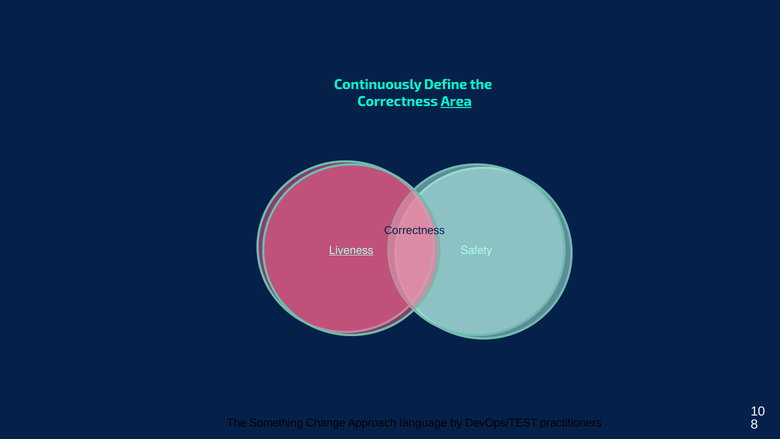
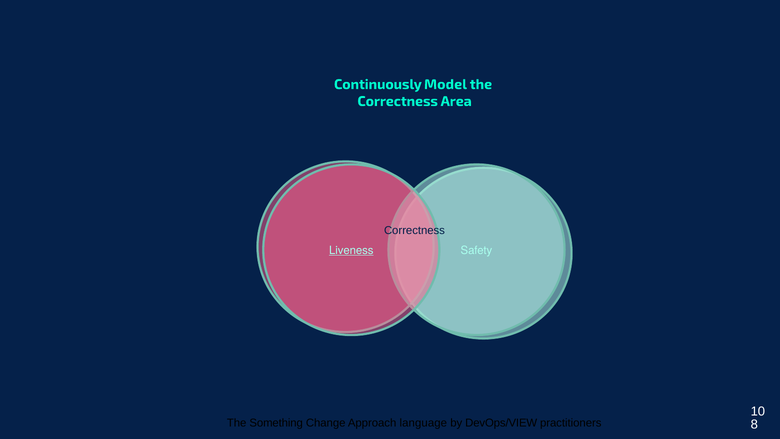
Define: Define -> Model
Area underline: present -> none
DevOps/TEST: DevOps/TEST -> DevOps/VIEW
